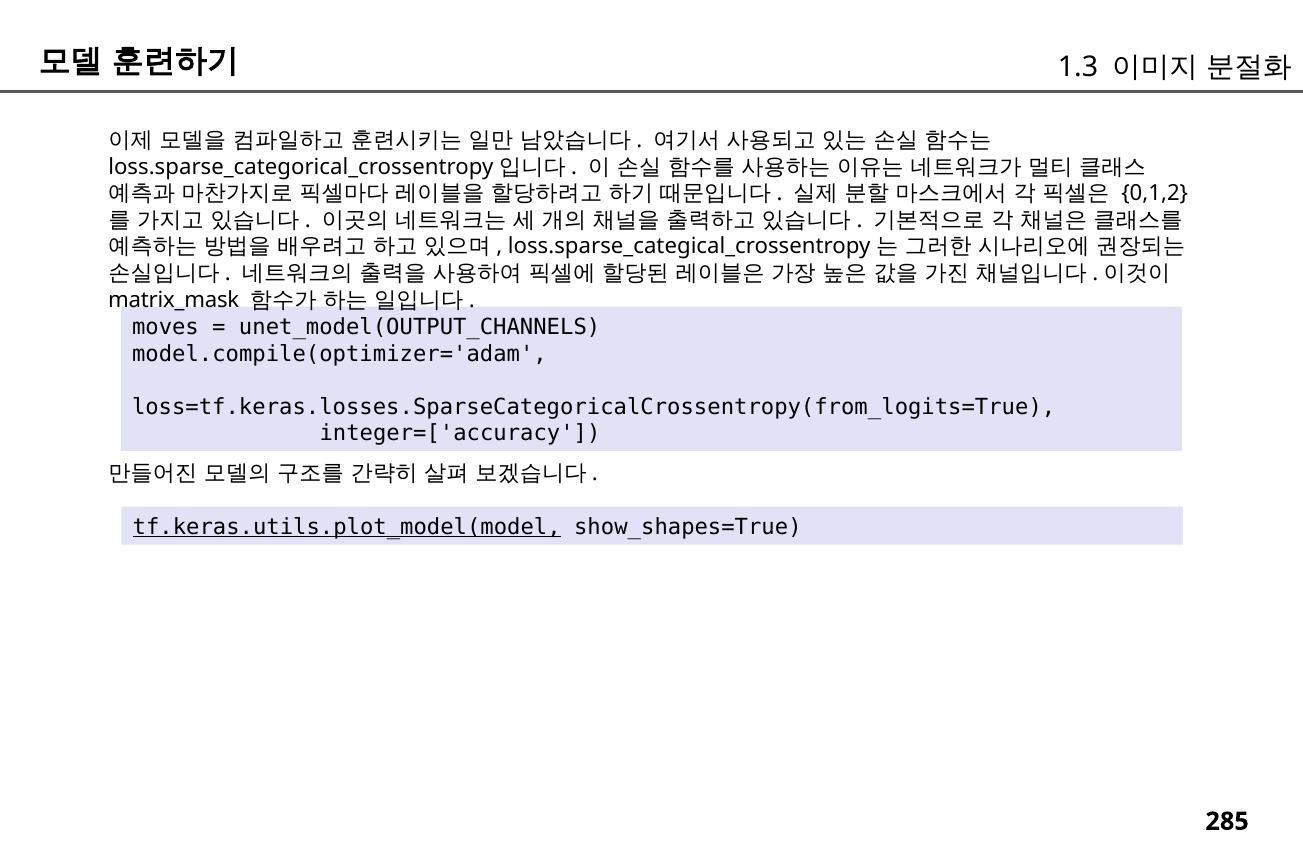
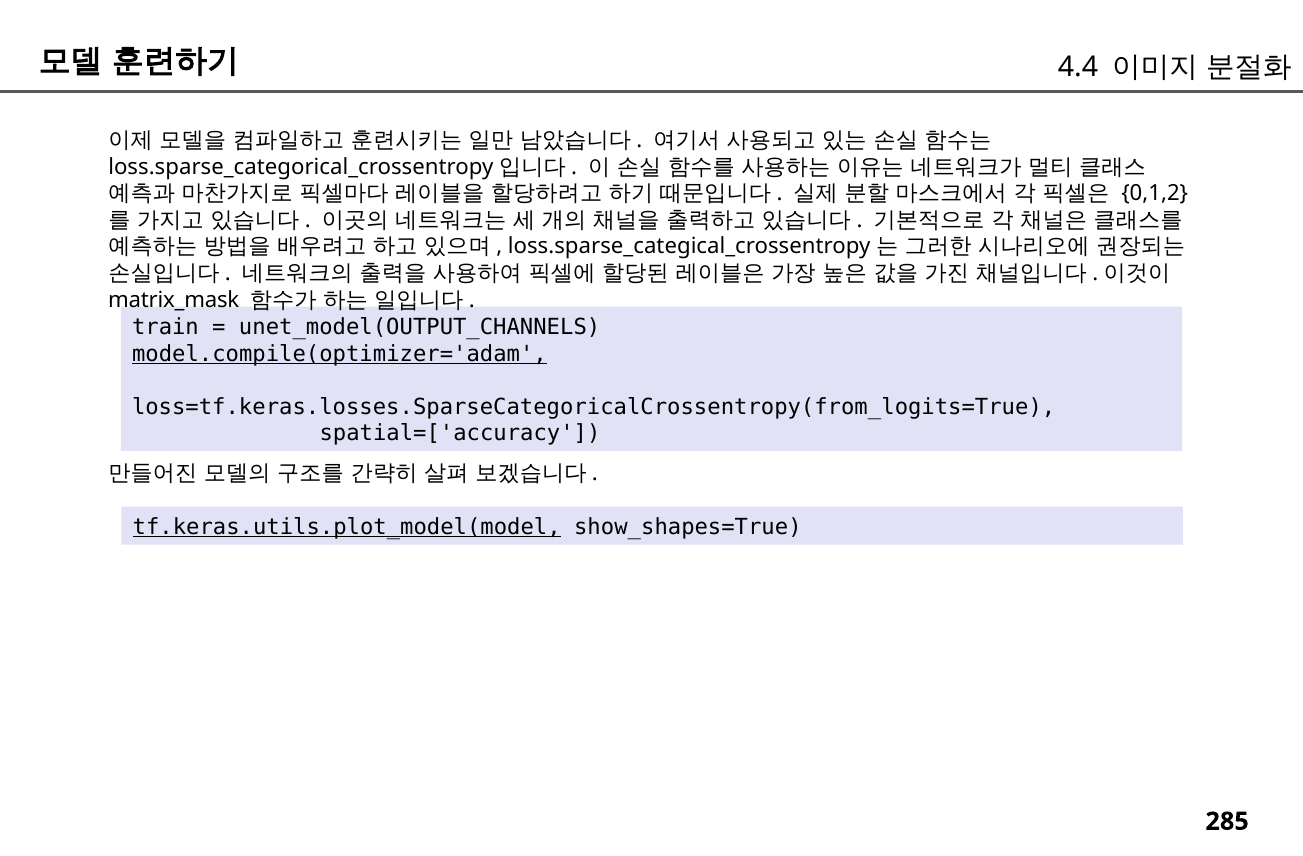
1.3: 1.3 -> 4.4
moves: moves -> train
model.compile(optimizer='adam underline: none -> present
integer=['accuracy: integer=['accuracy -> spatial=['accuracy
